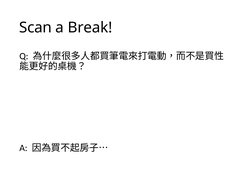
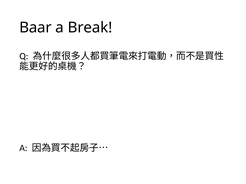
Scan: Scan -> Baar
